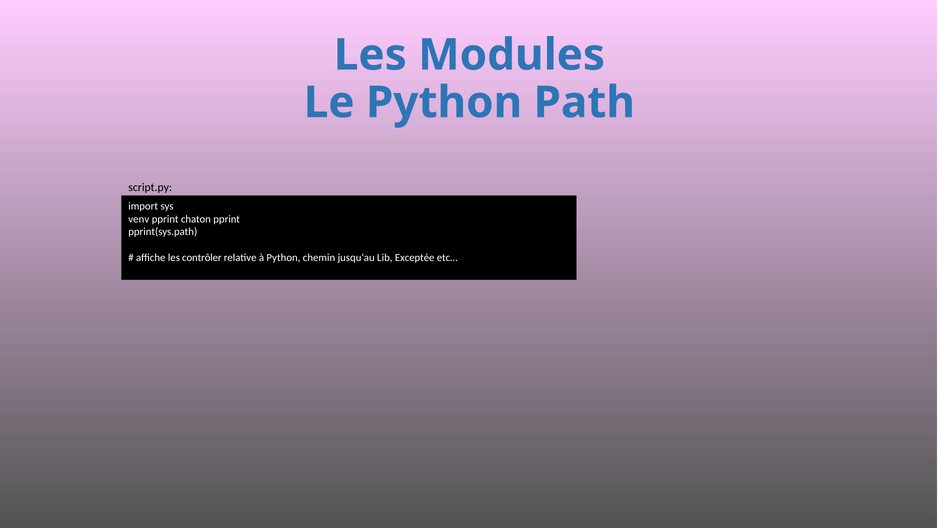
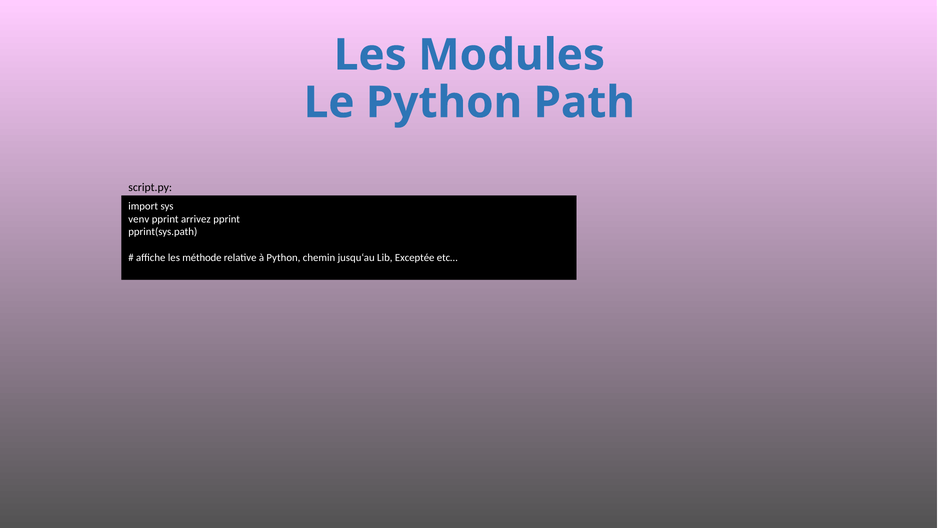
chaton: chaton -> arrivez
contrôler: contrôler -> méthode
